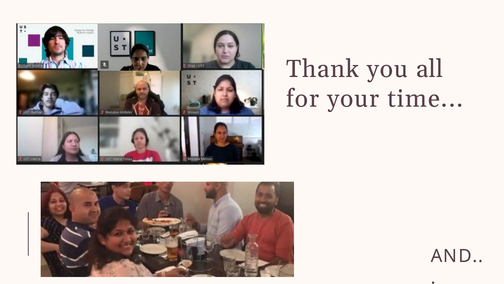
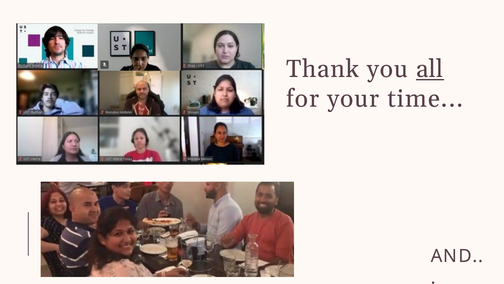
all underline: none -> present
